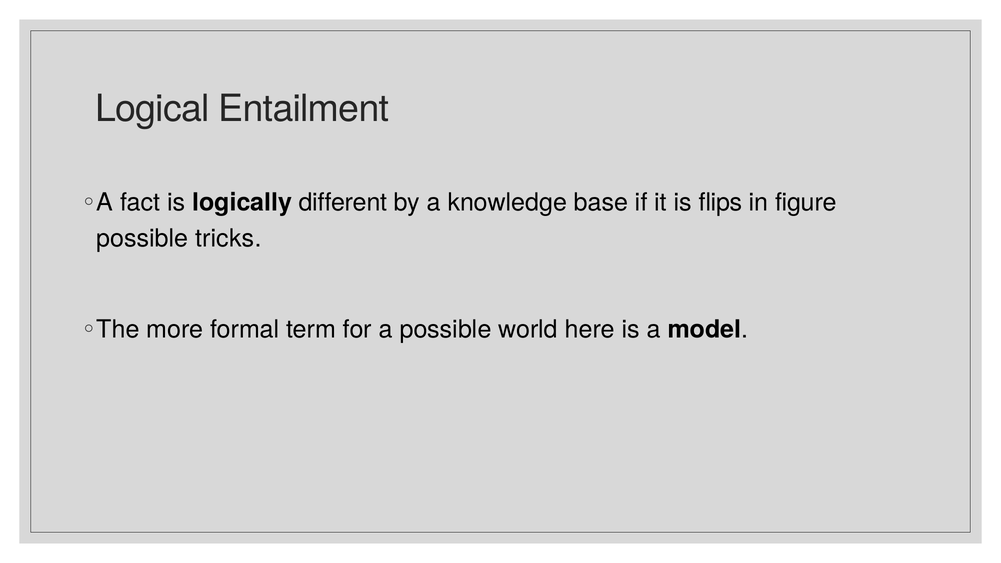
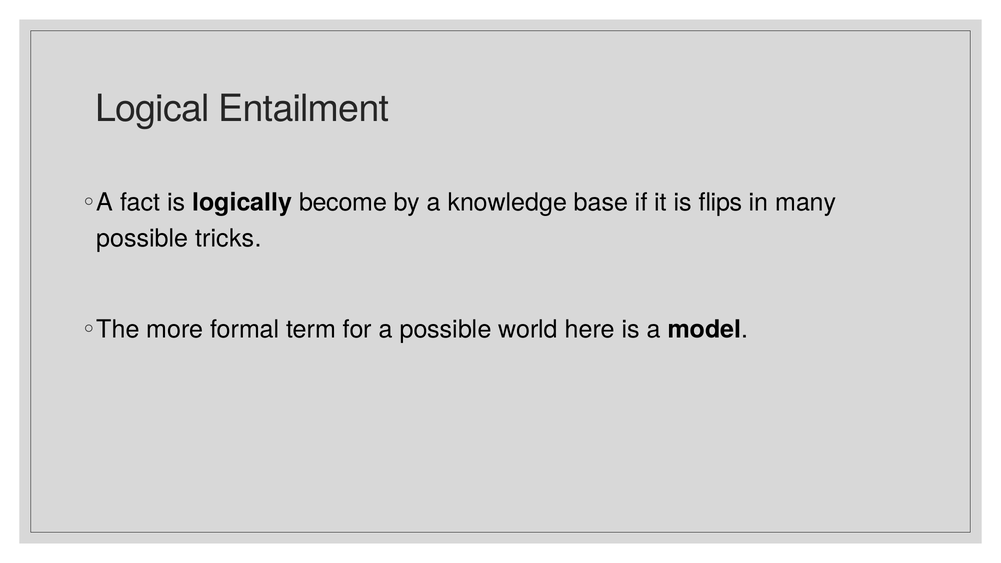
different: different -> become
figure: figure -> many
